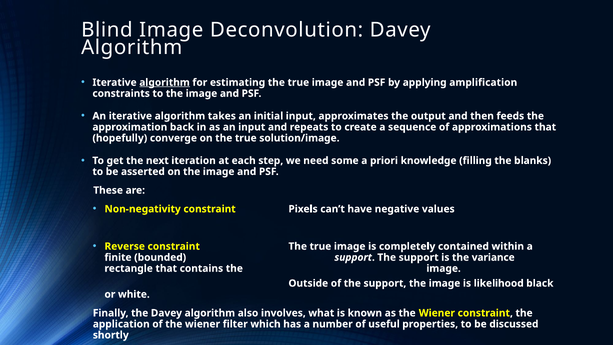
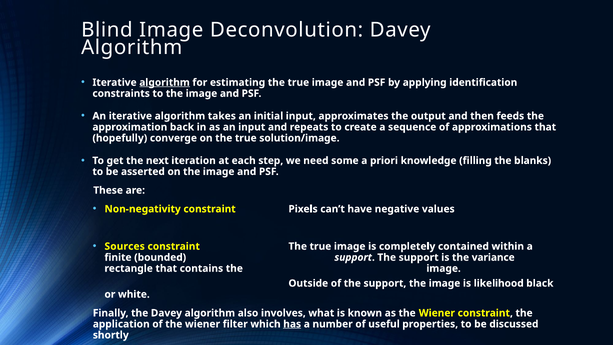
amplification: amplification -> identification
Reverse: Reverse -> Sources
has underline: none -> present
